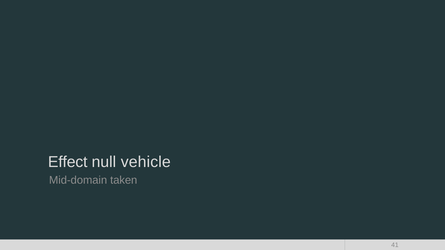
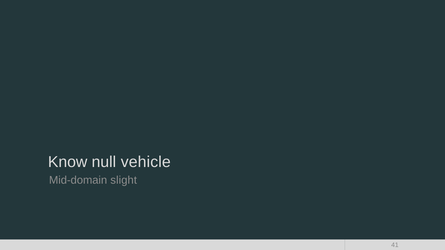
Effect: Effect -> Know
taken: taken -> slight
